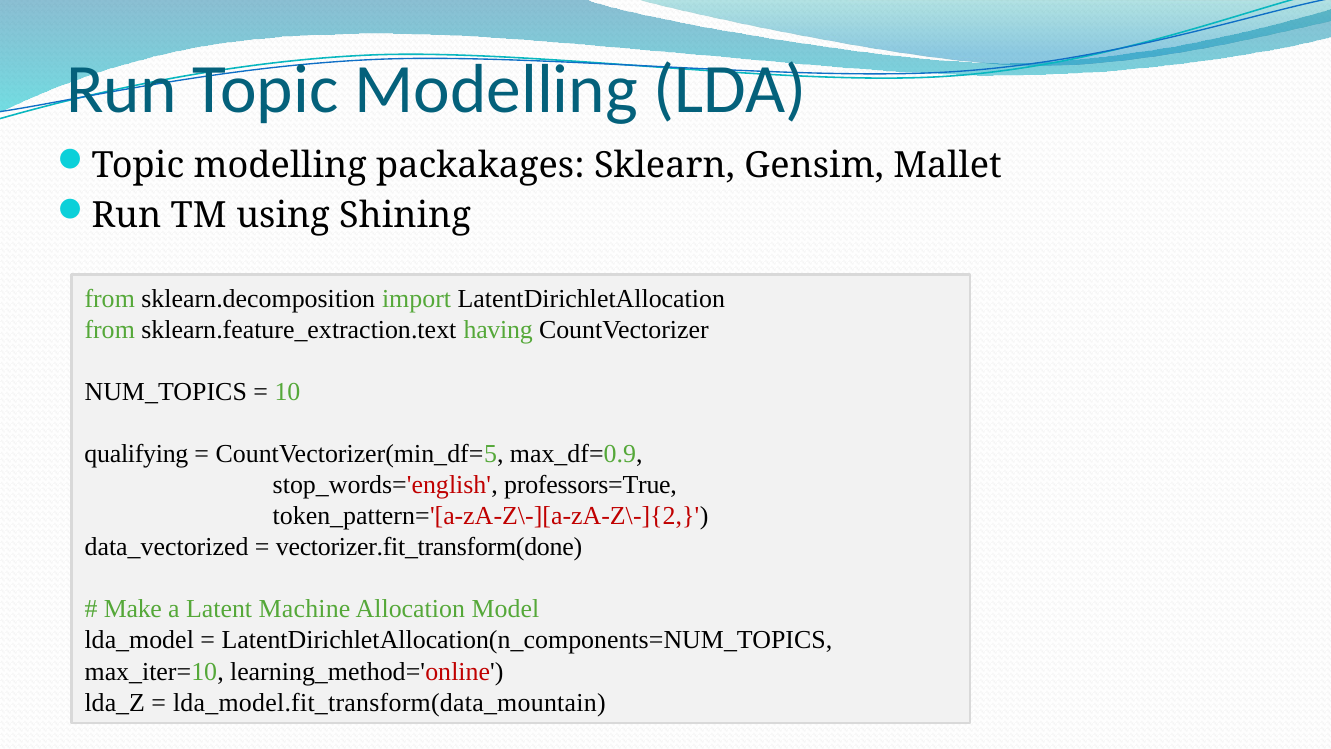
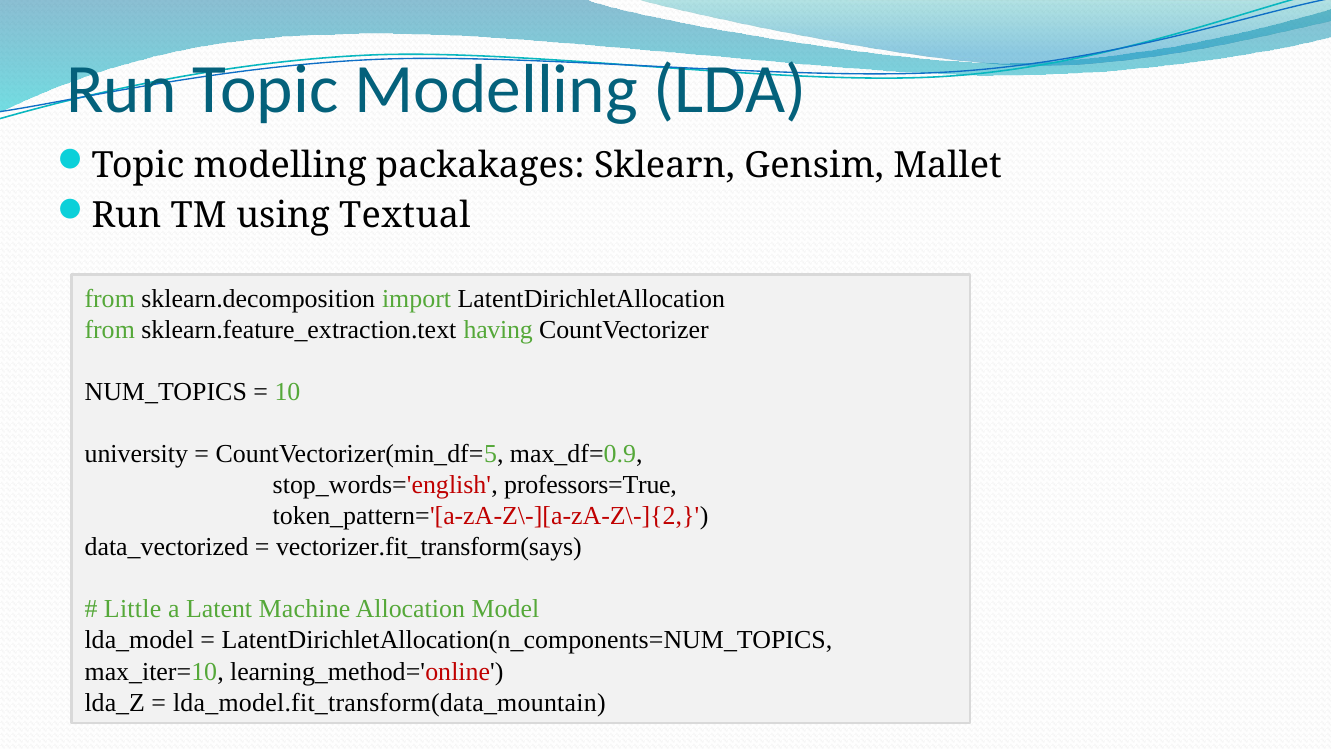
Shining: Shining -> Textual
qualifying: qualifying -> university
vectorizer.fit_transform(done: vectorizer.fit_transform(done -> vectorizer.fit_transform(says
Make: Make -> Little
